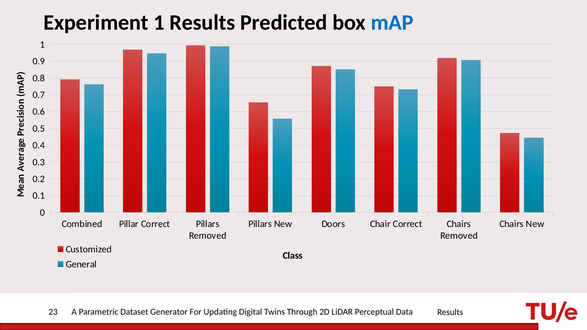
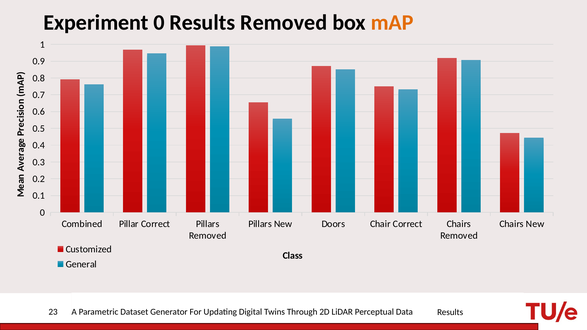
Experiment 1: 1 -> 0
Results Predicted: Predicted -> Removed
mAP colour: blue -> orange
